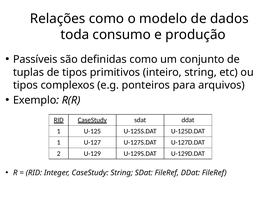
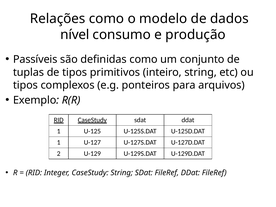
toda: toda -> nível
